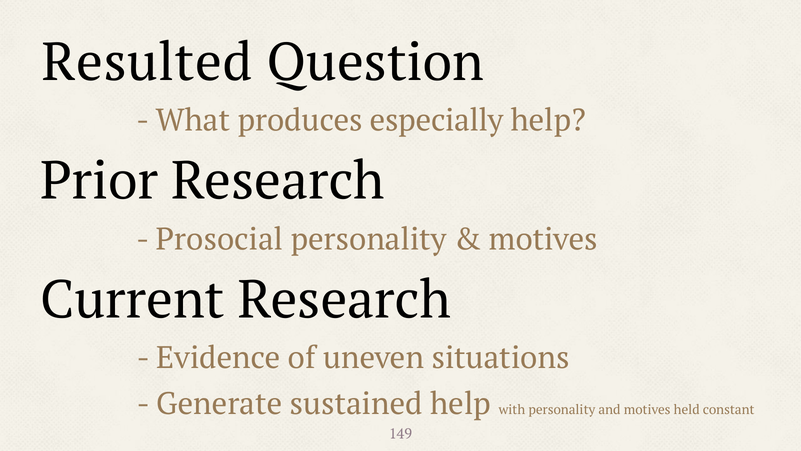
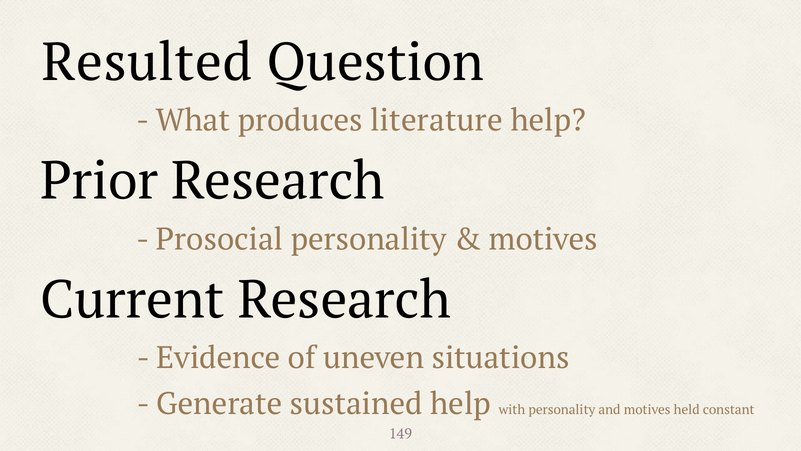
especially: especially -> literature
